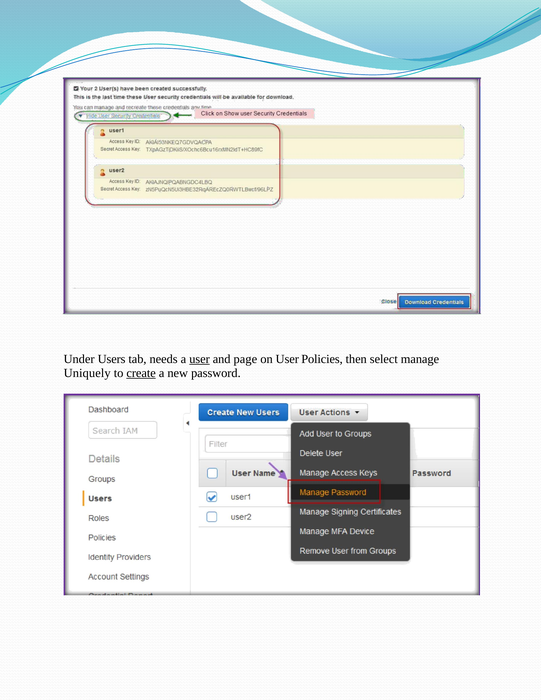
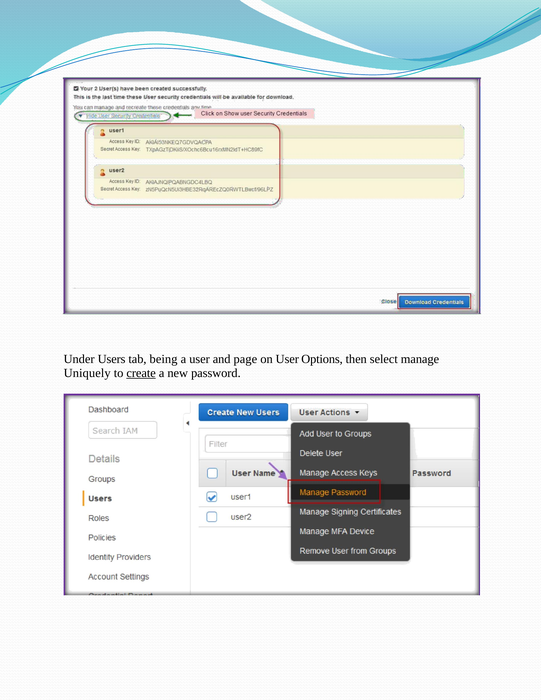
needs: needs -> being
user at (199, 359) underline: present -> none
Policies: Policies -> Options
